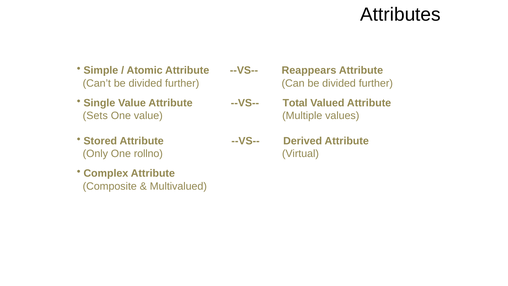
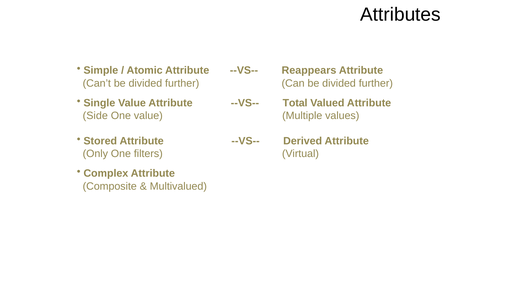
Sets: Sets -> Side
rollno: rollno -> filters
